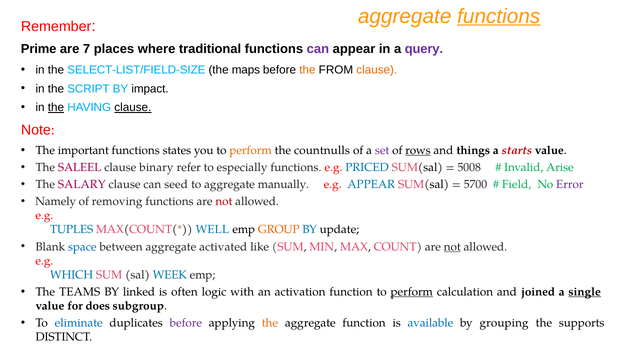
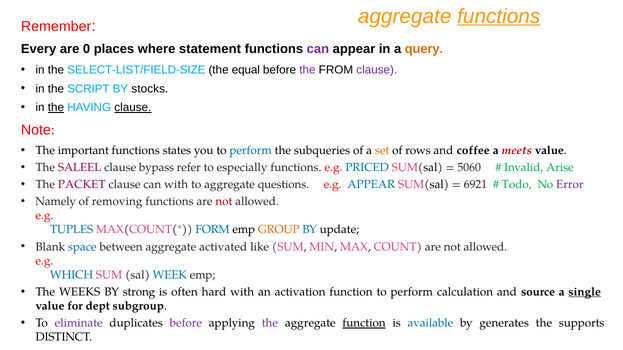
Prime: Prime -> Every
7: 7 -> 0
traditional: traditional -> statement
query colour: purple -> orange
maps: maps -> equal
the at (307, 70) colour: orange -> purple
clause at (377, 70) colour: orange -> purple
impact: impact -> stocks
perform at (251, 150) colour: orange -> blue
countnulls: countnulls -> subqueries
set colour: purple -> orange
rows underline: present -> none
things: things -> coffee
starts: starts -> meets
binary: binary -> bypass
5008: 5008 -> 5060
SALARY: SALARY -> PACKET
can seed: seed -> with
manually: manually -> questions
5700: 5700 -> 6921
Field: Field -> Todo
WELL: WELL -> FORM
not at (452, 247) underline: present -> none
TEAMS: TEAMS -> WEEKS
linked: linked -> strong
logic: logic -> hard
perform at (412, 292) underline: present -> none
joined: joined -> source
does: does -> dept
eliminate colour: blue -> purple
the at (270, 323) colour: orange -> purple
function at (364, 323) underline: none -> present
grouping: grouping -> generates
